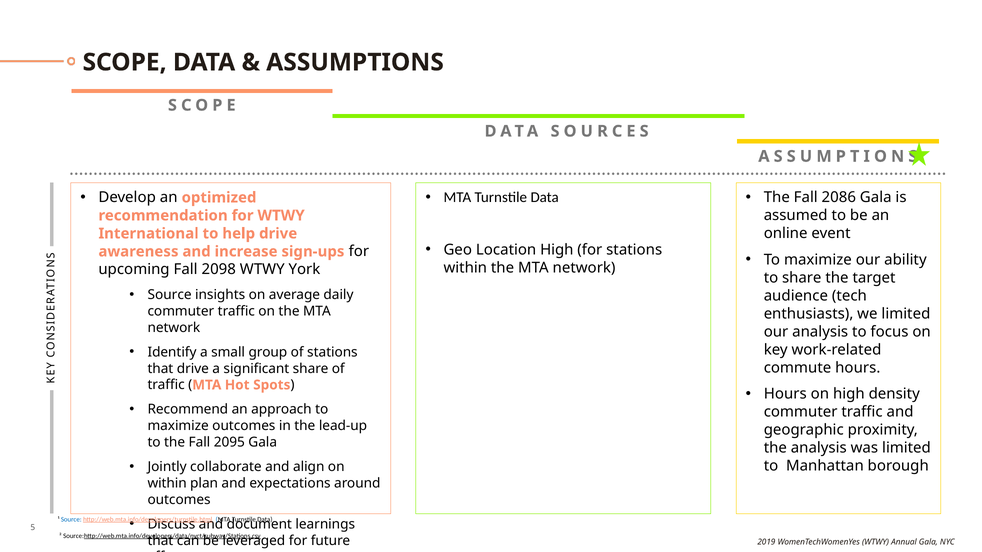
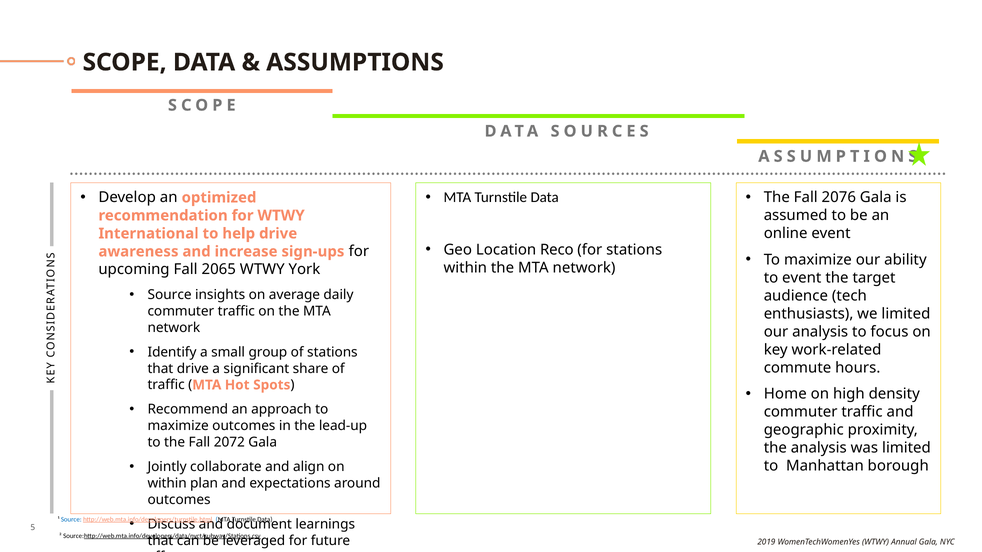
2086: 2086 -> 2076
Location High: High -> Reco
2098: 2098 -> 2065
to share: share -> event
Hours at (785, 394): Hours -> Home
2095: 2095 -> 2072
